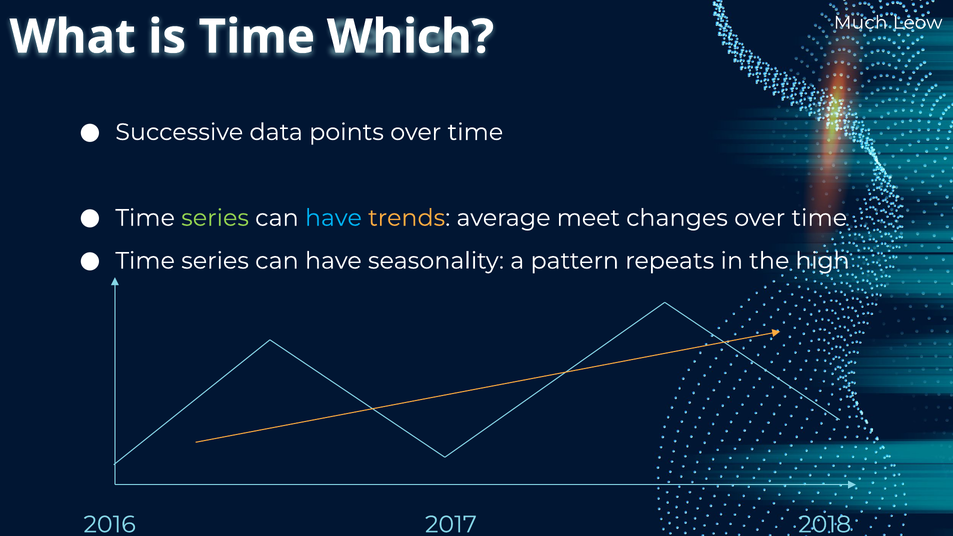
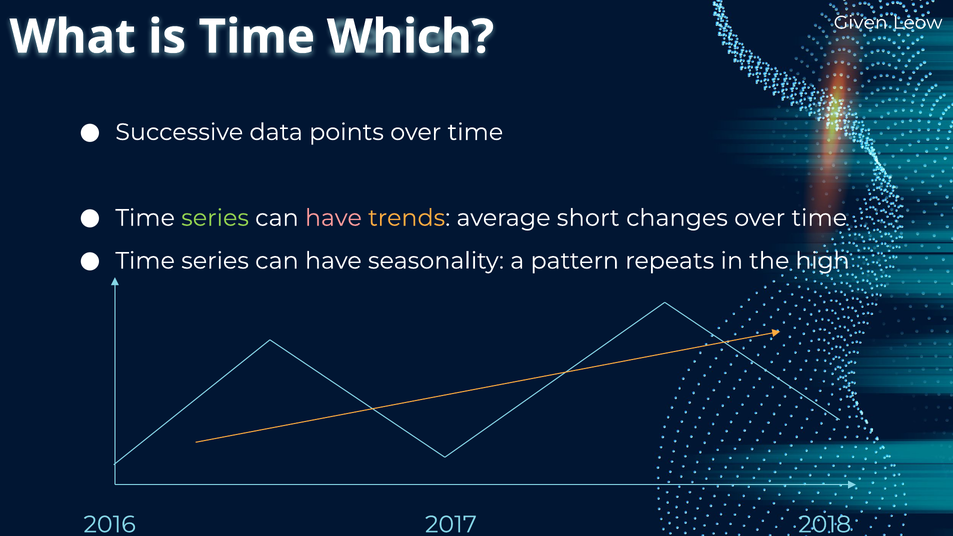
Much: Much -> Given
have at (333, 218) colour: light blue -> pink
meet: meet -> short
